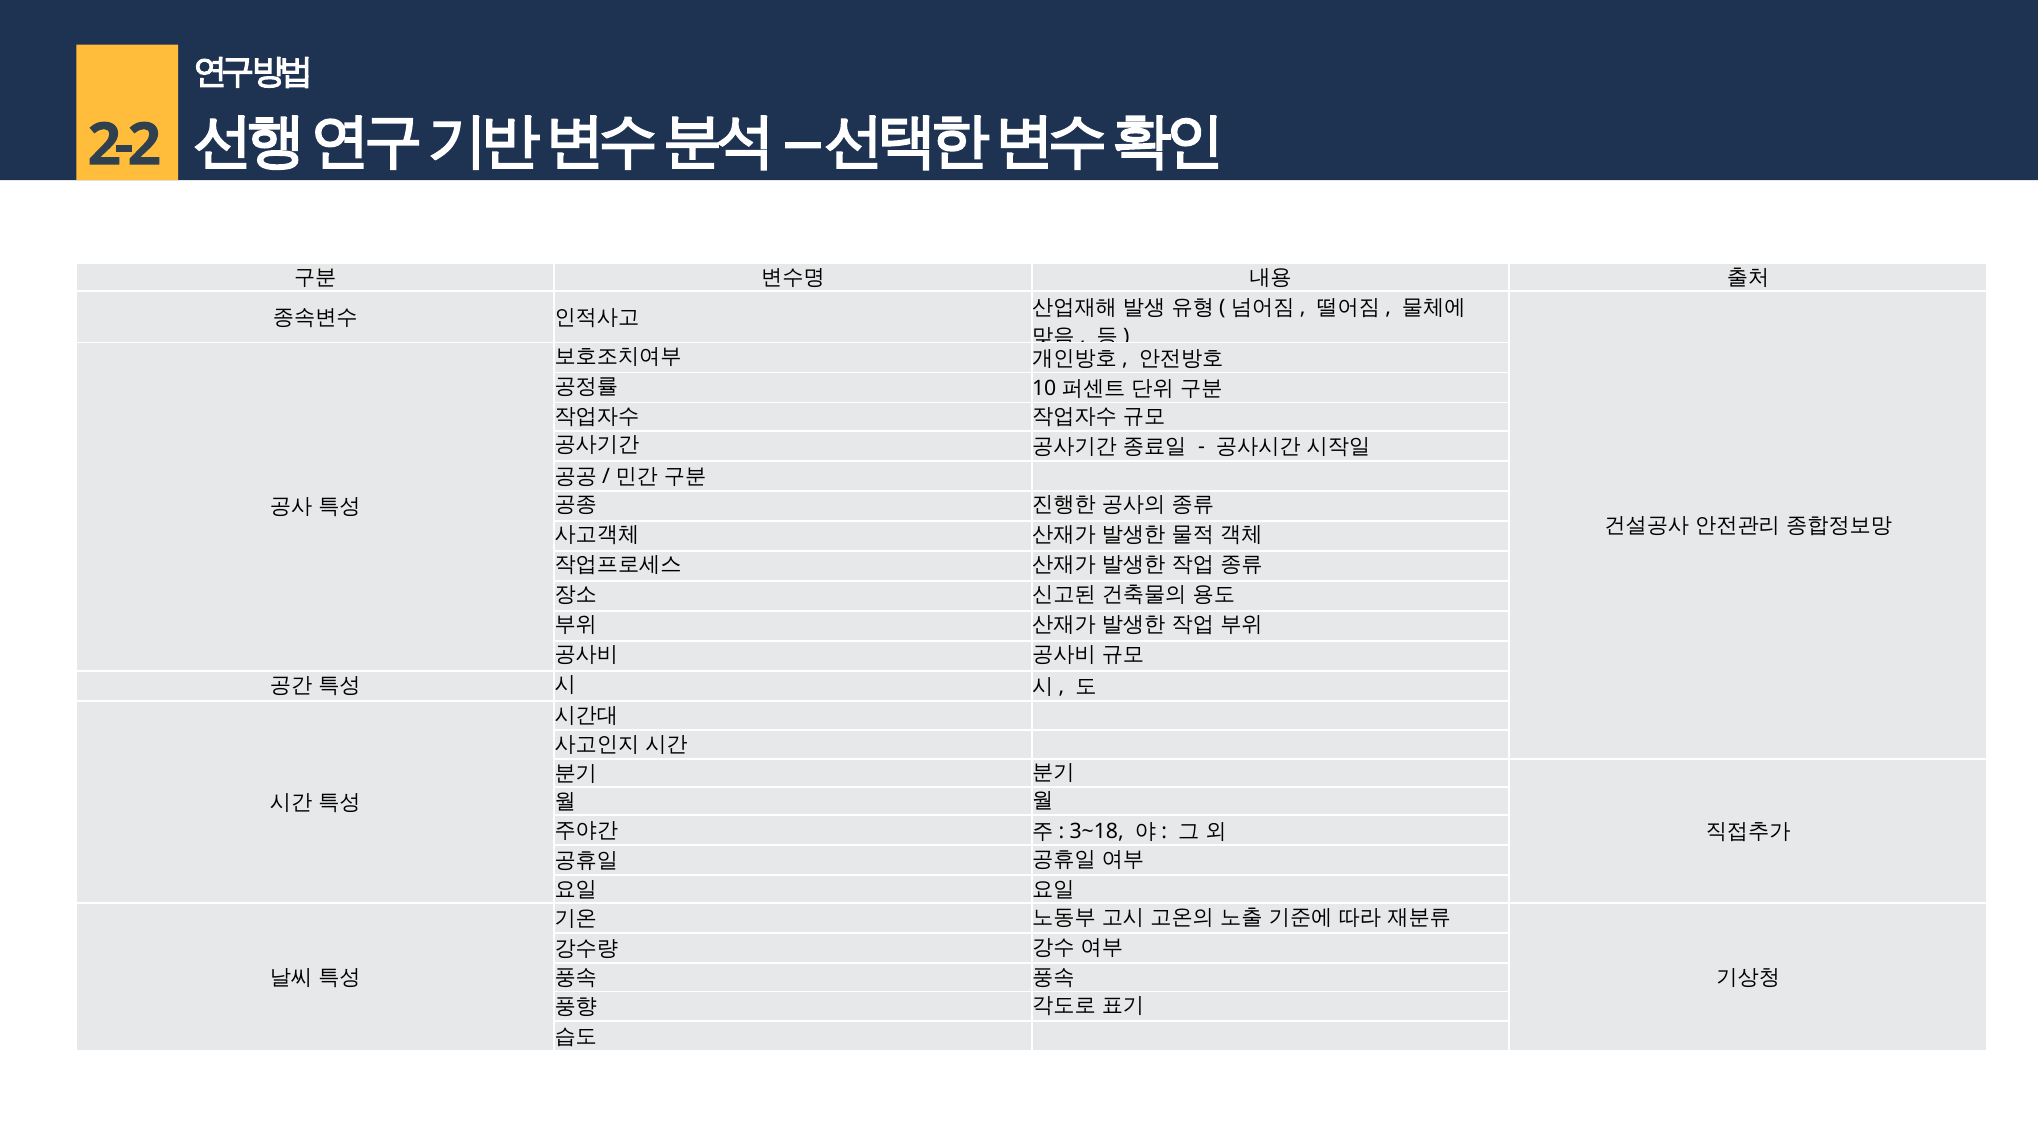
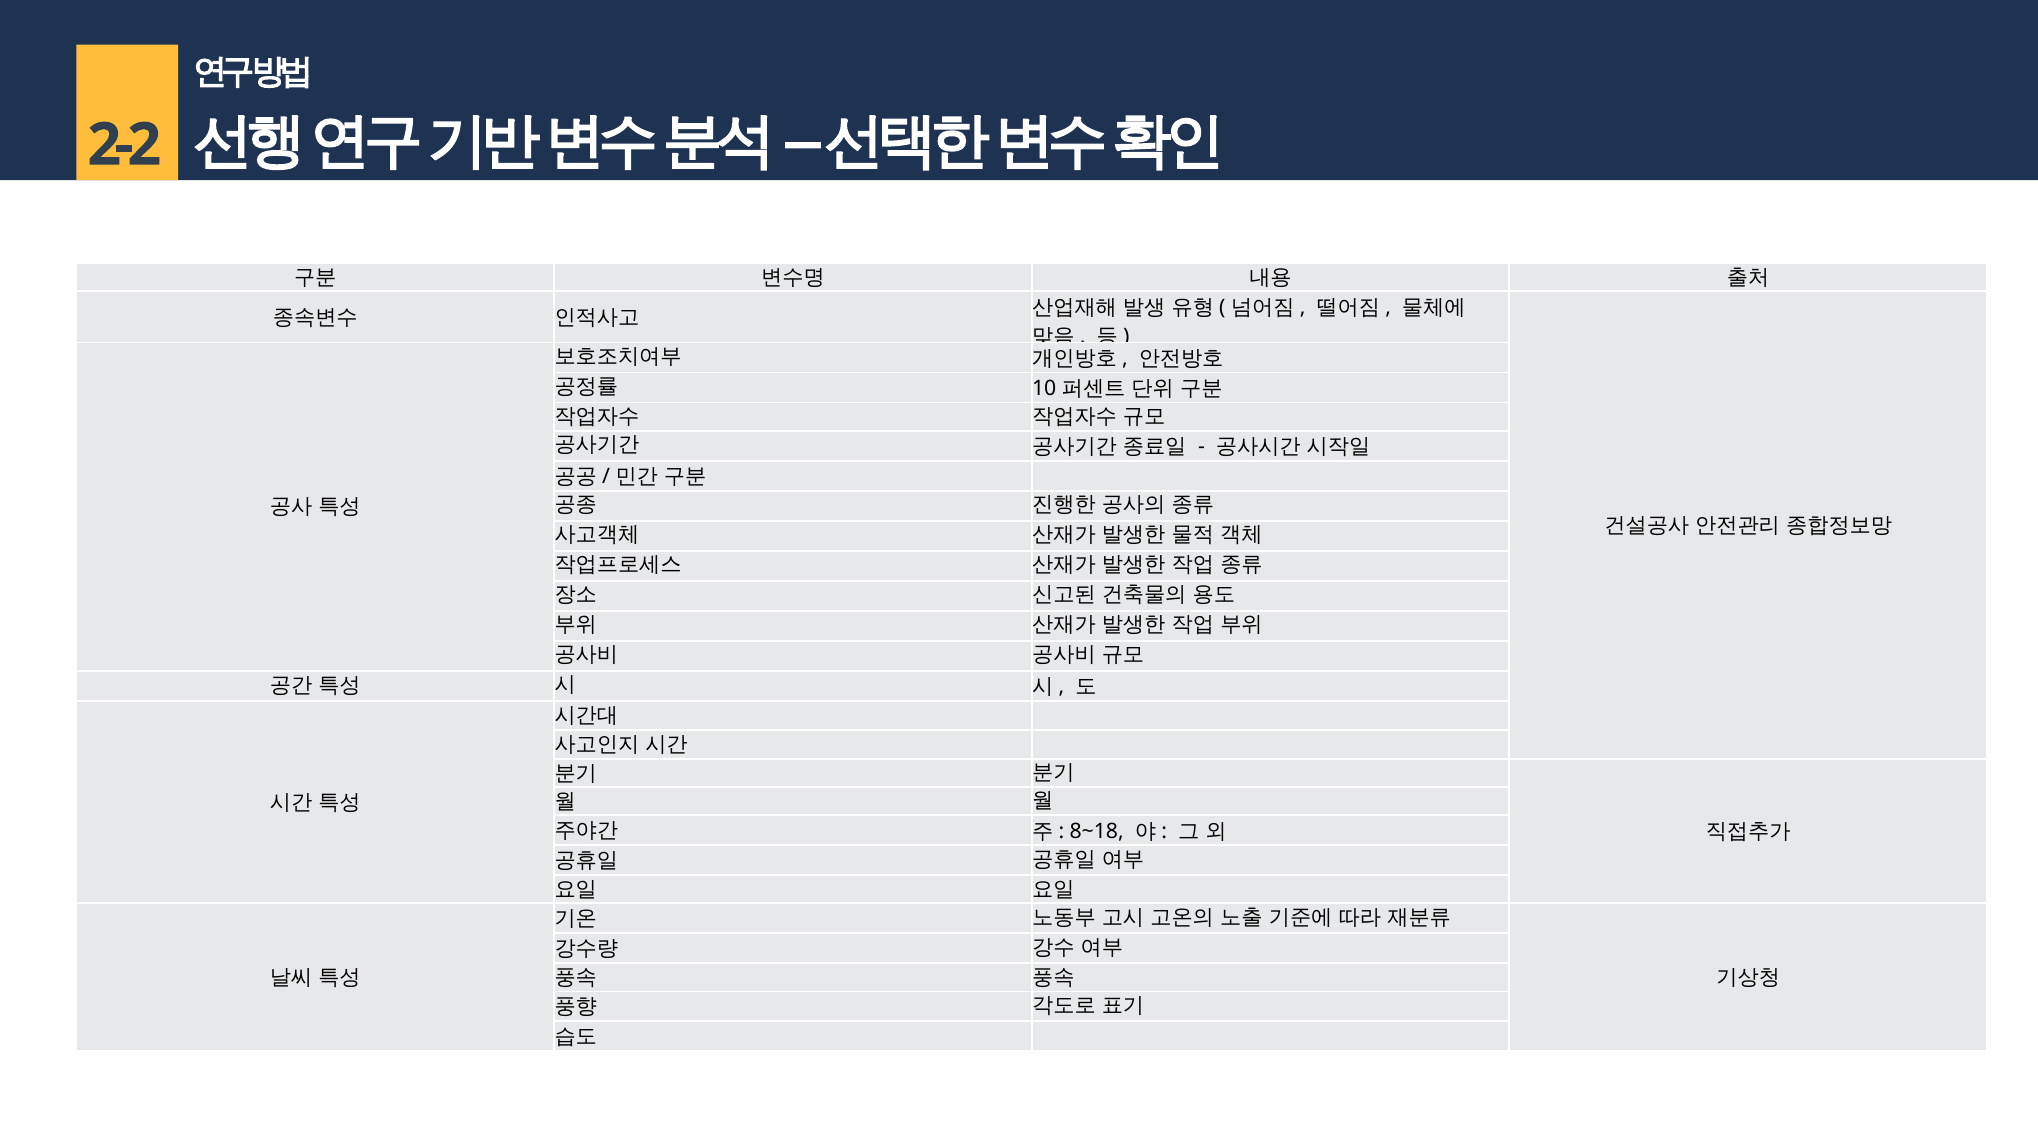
3~18: 3~18 -> 8~18
